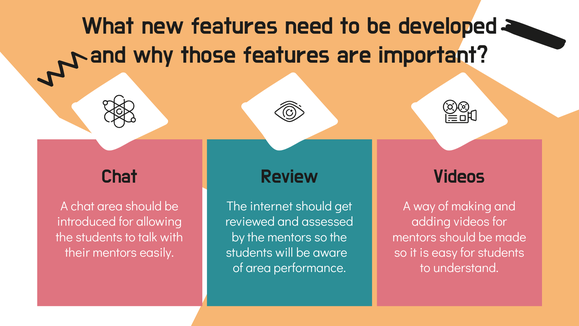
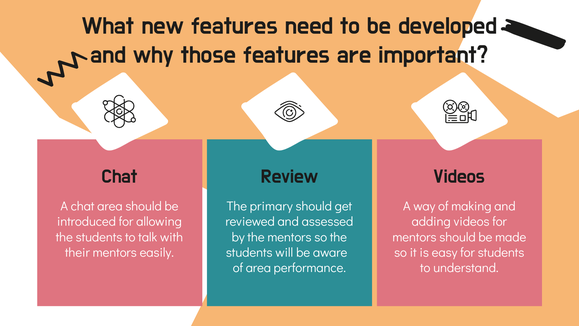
internet: internet -> primary
